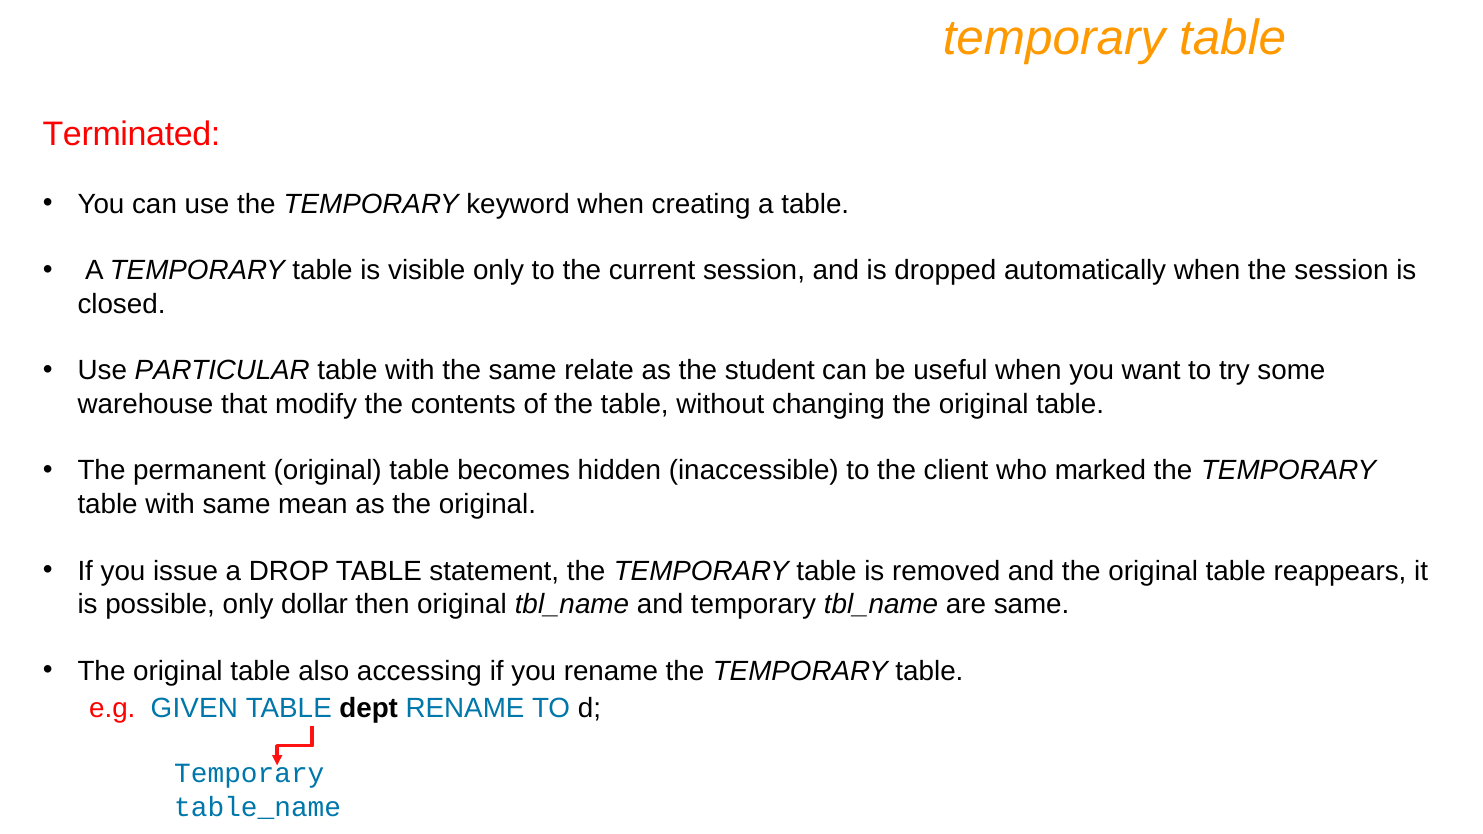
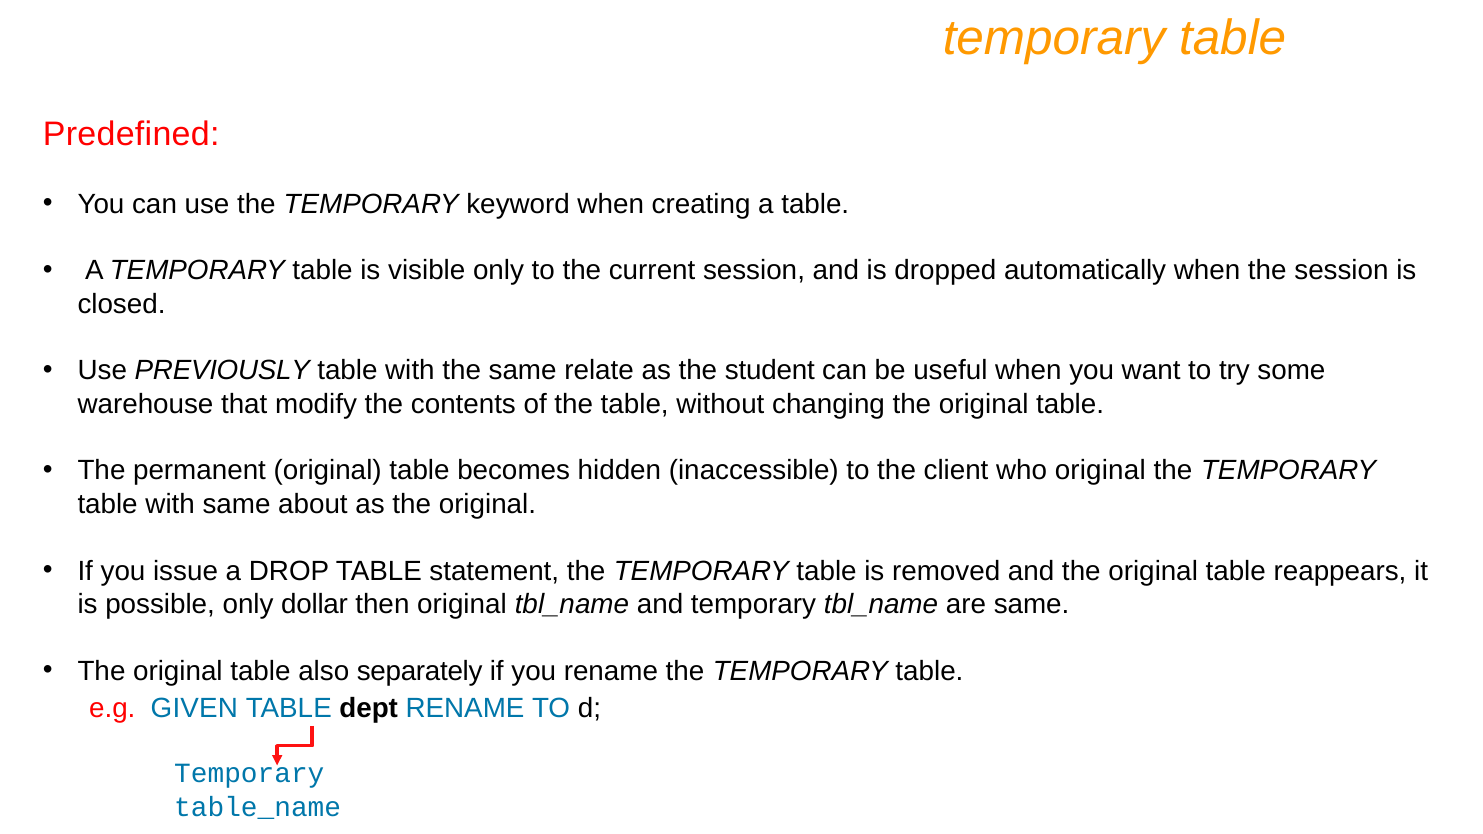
Terminated: Terminated -> Predefined
PARTICULAR: PARTICULAR -> PREVIOUSLY
who marked: marked -> original
mean: mean -> about
accessing: accessing -> separately
